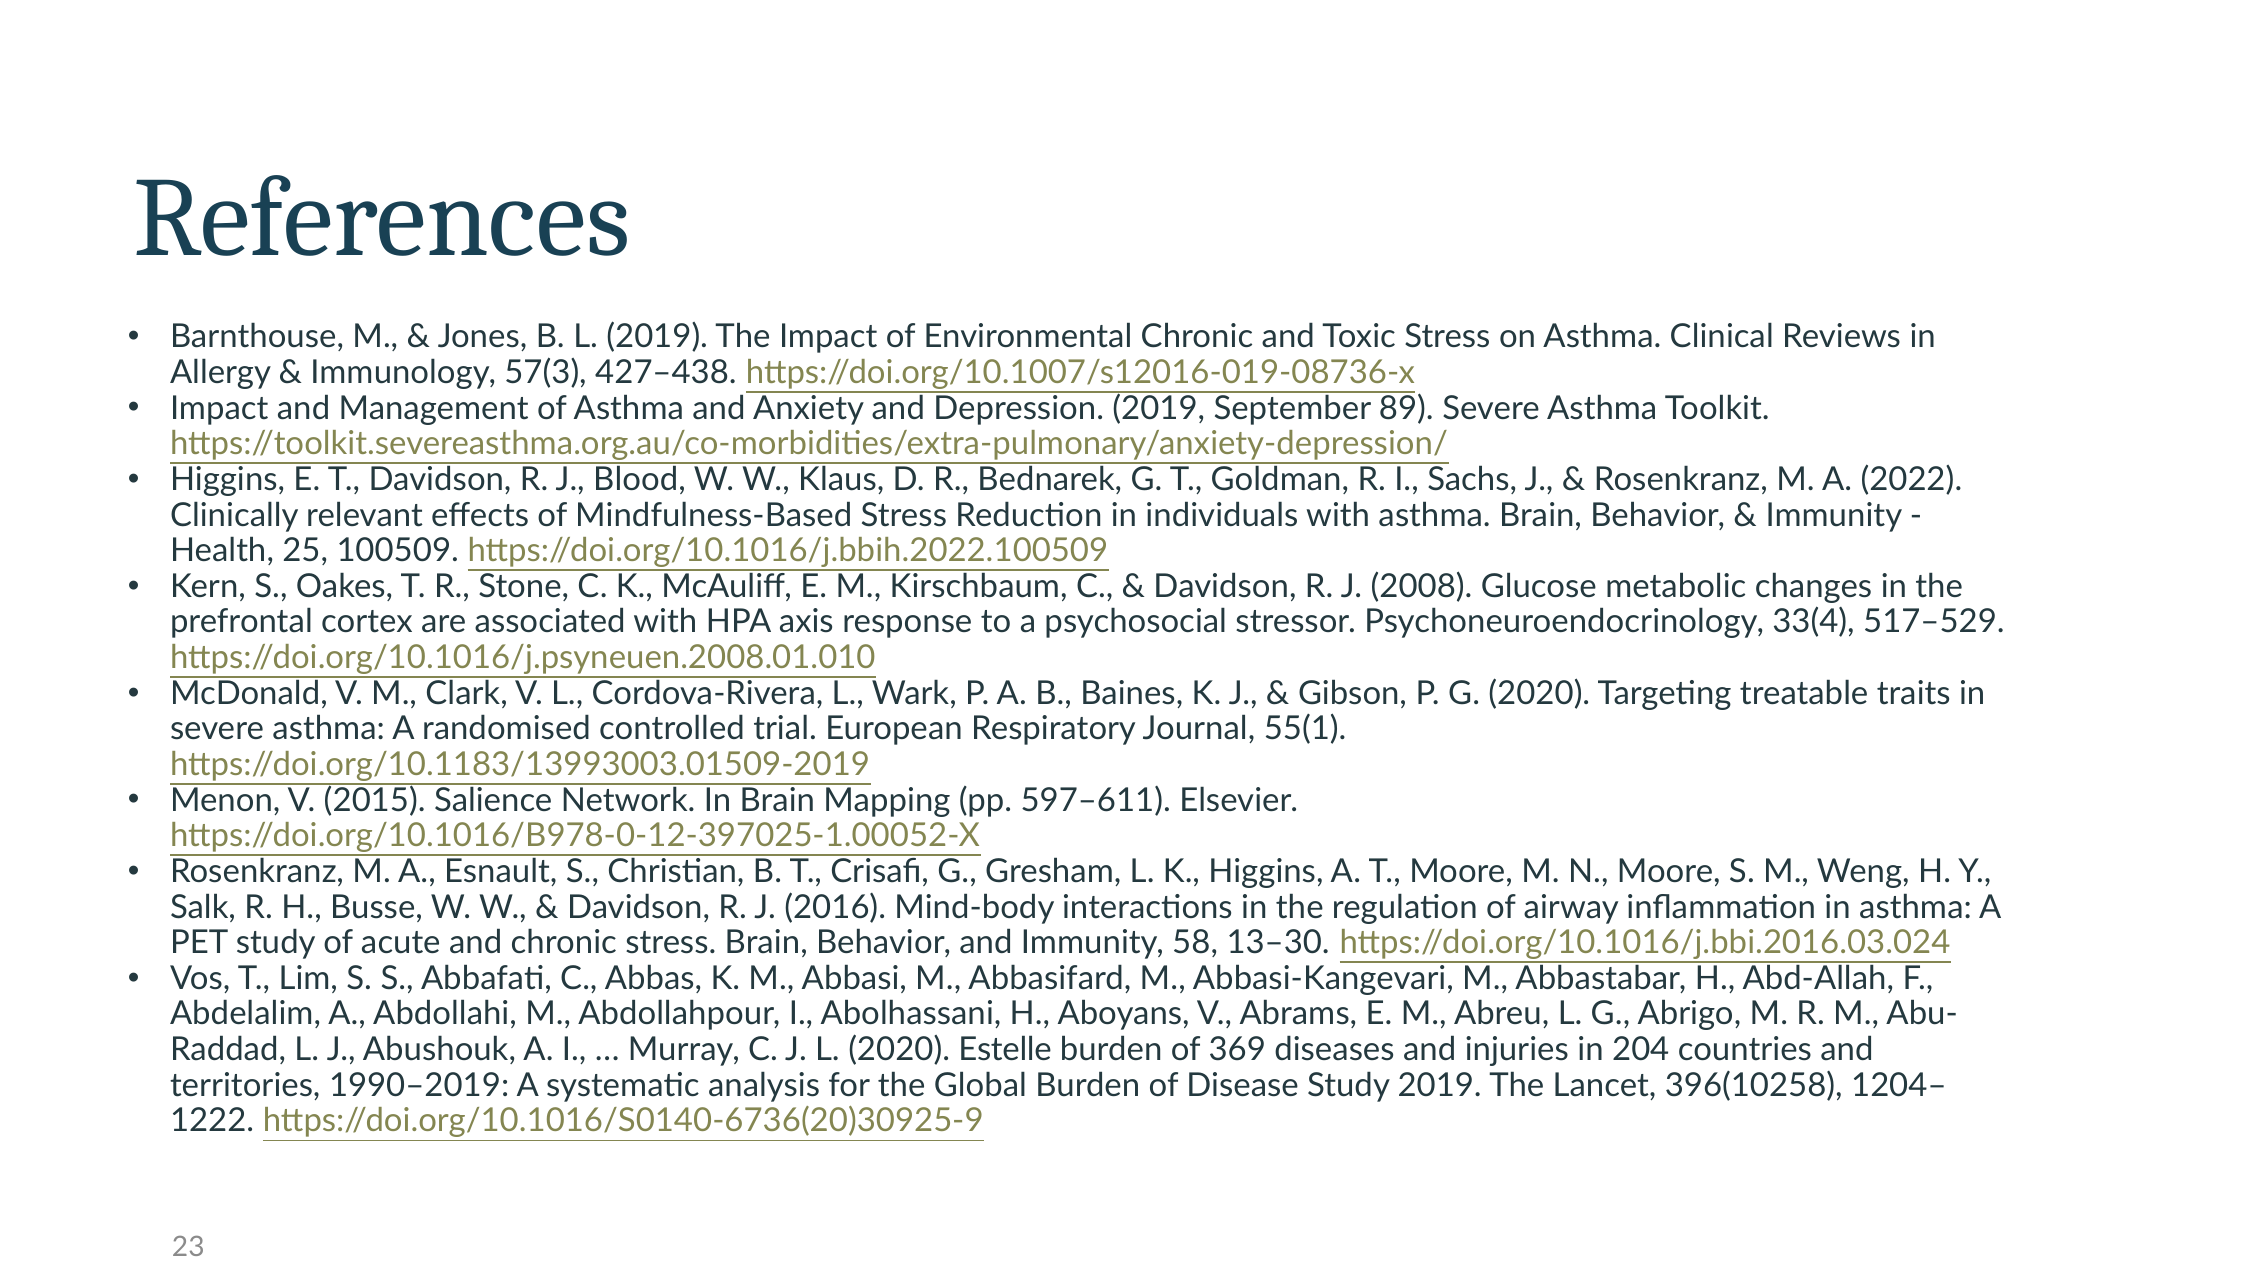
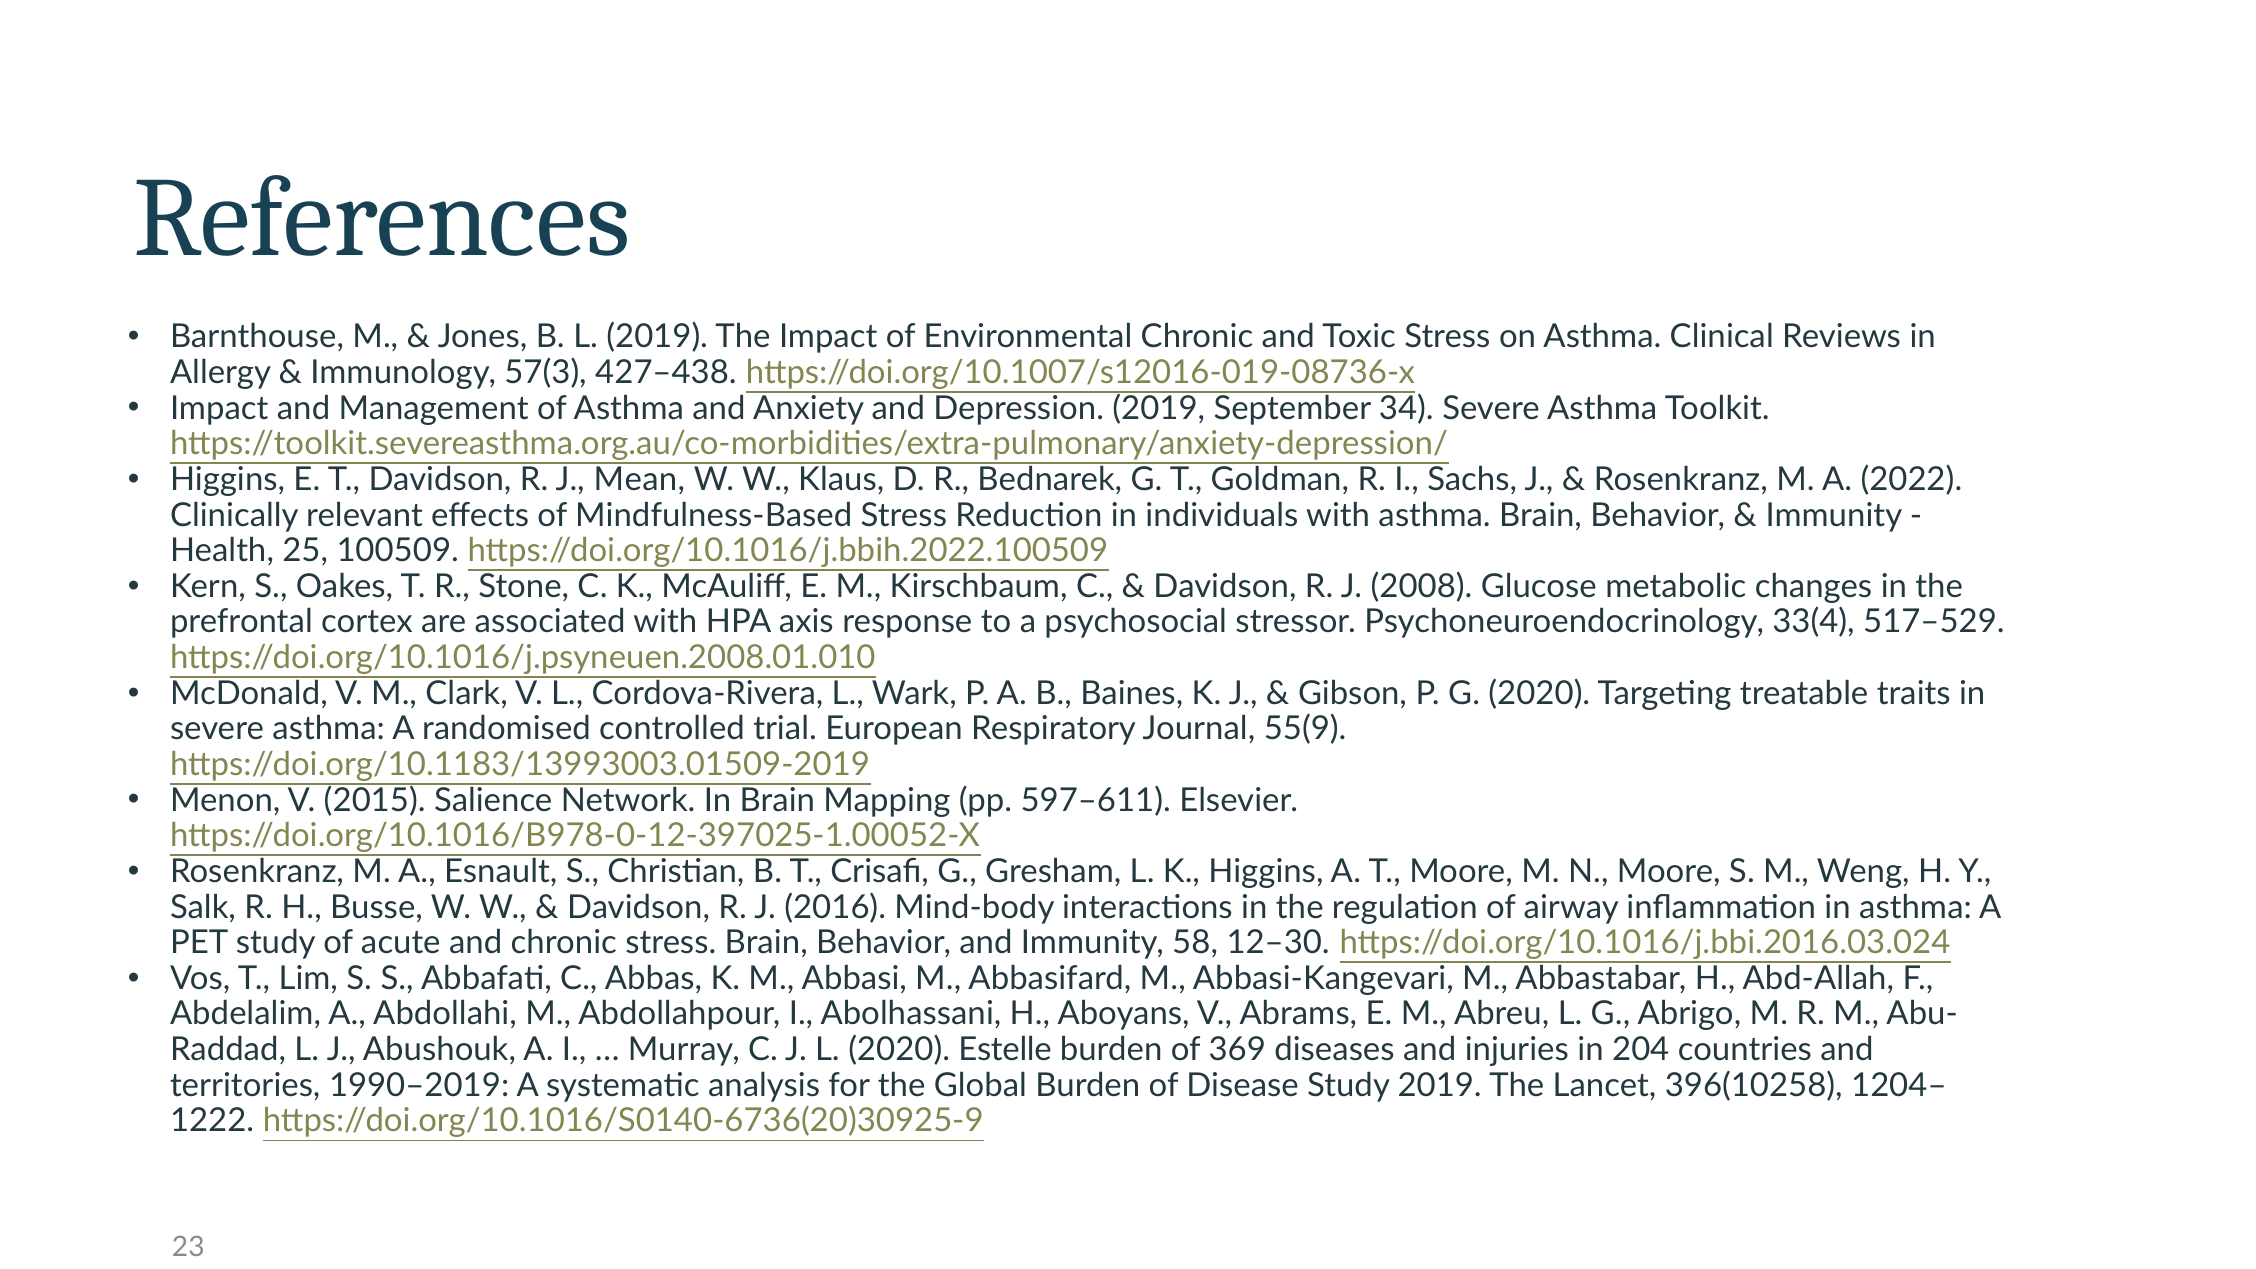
89: 89 -> 34
Blood: Blood -> Mean
55(1: 55(1 -> 55(9
13–30: 13–30 -> 12–30
